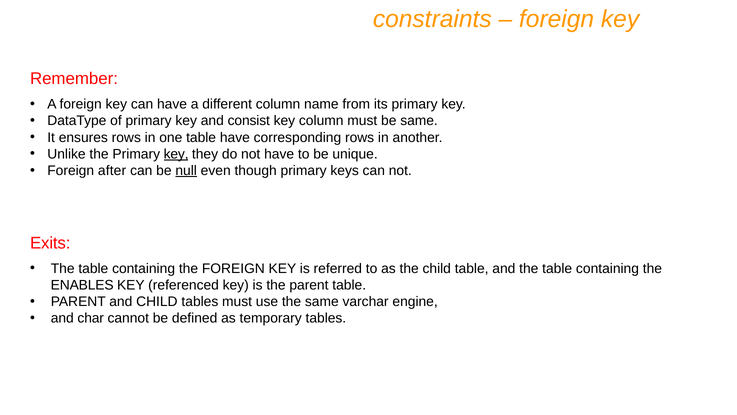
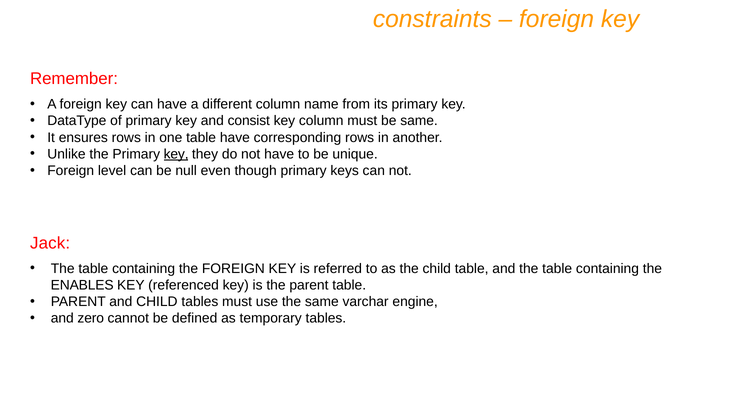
after: after -> level
null underline: present -> none
Exits: Exits -> Jack
char: char -> zero
